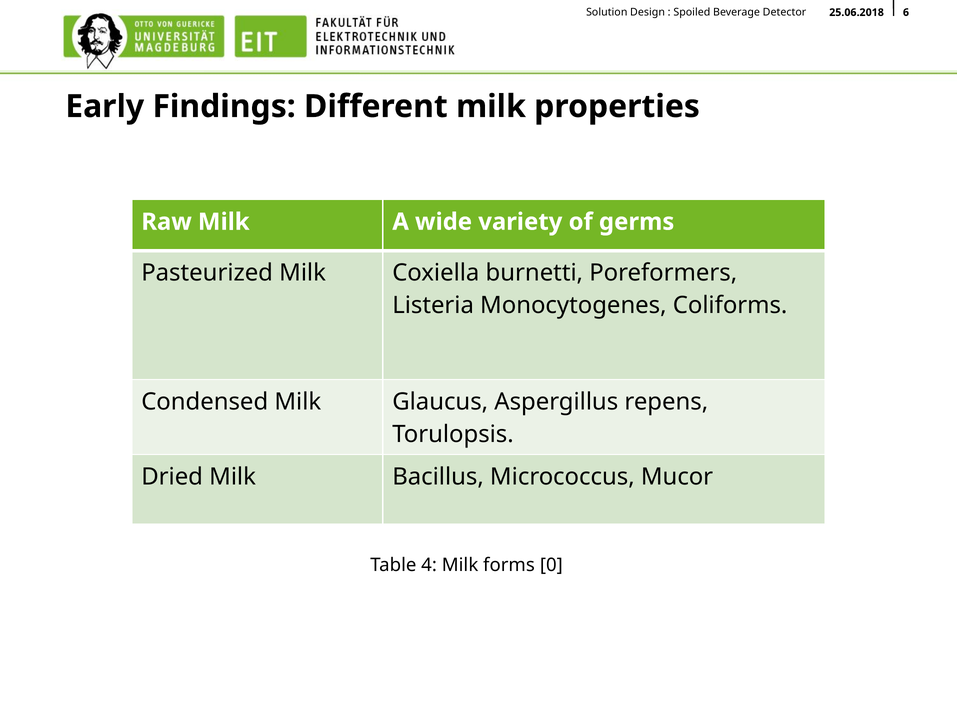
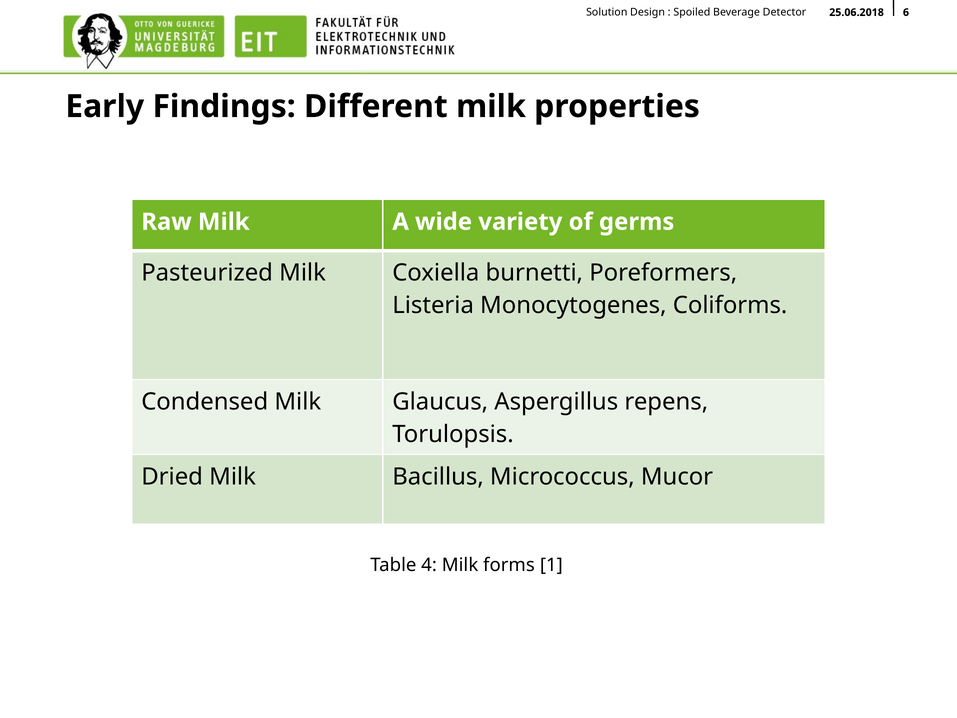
0: 0 -> 1
